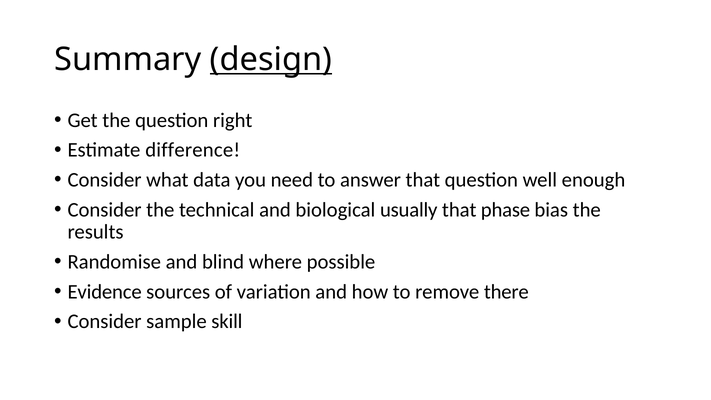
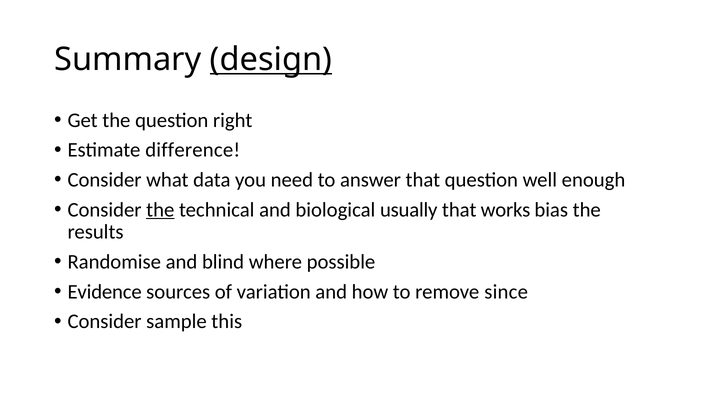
the at (160, 210) underline: none -> present
phase: phase -> works
there: there -> since
skill: skill -> this
